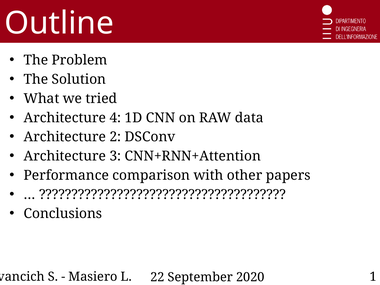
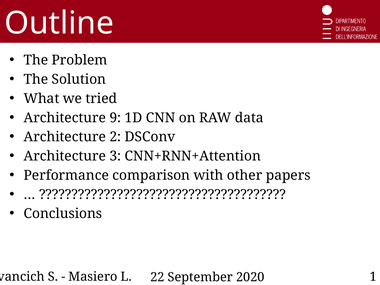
4: 4 -> 9
